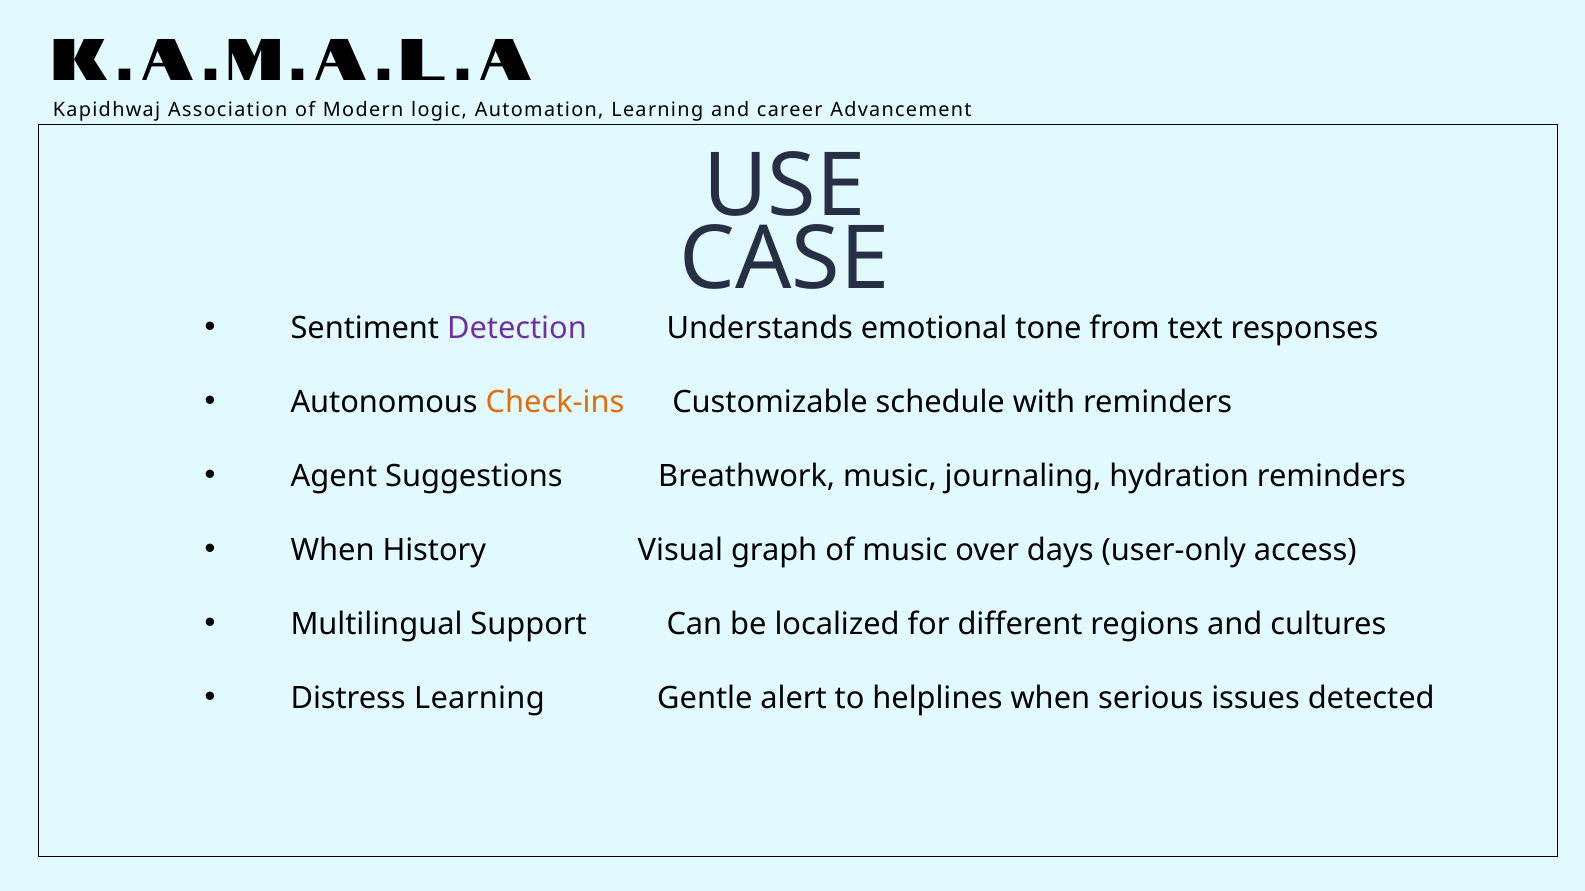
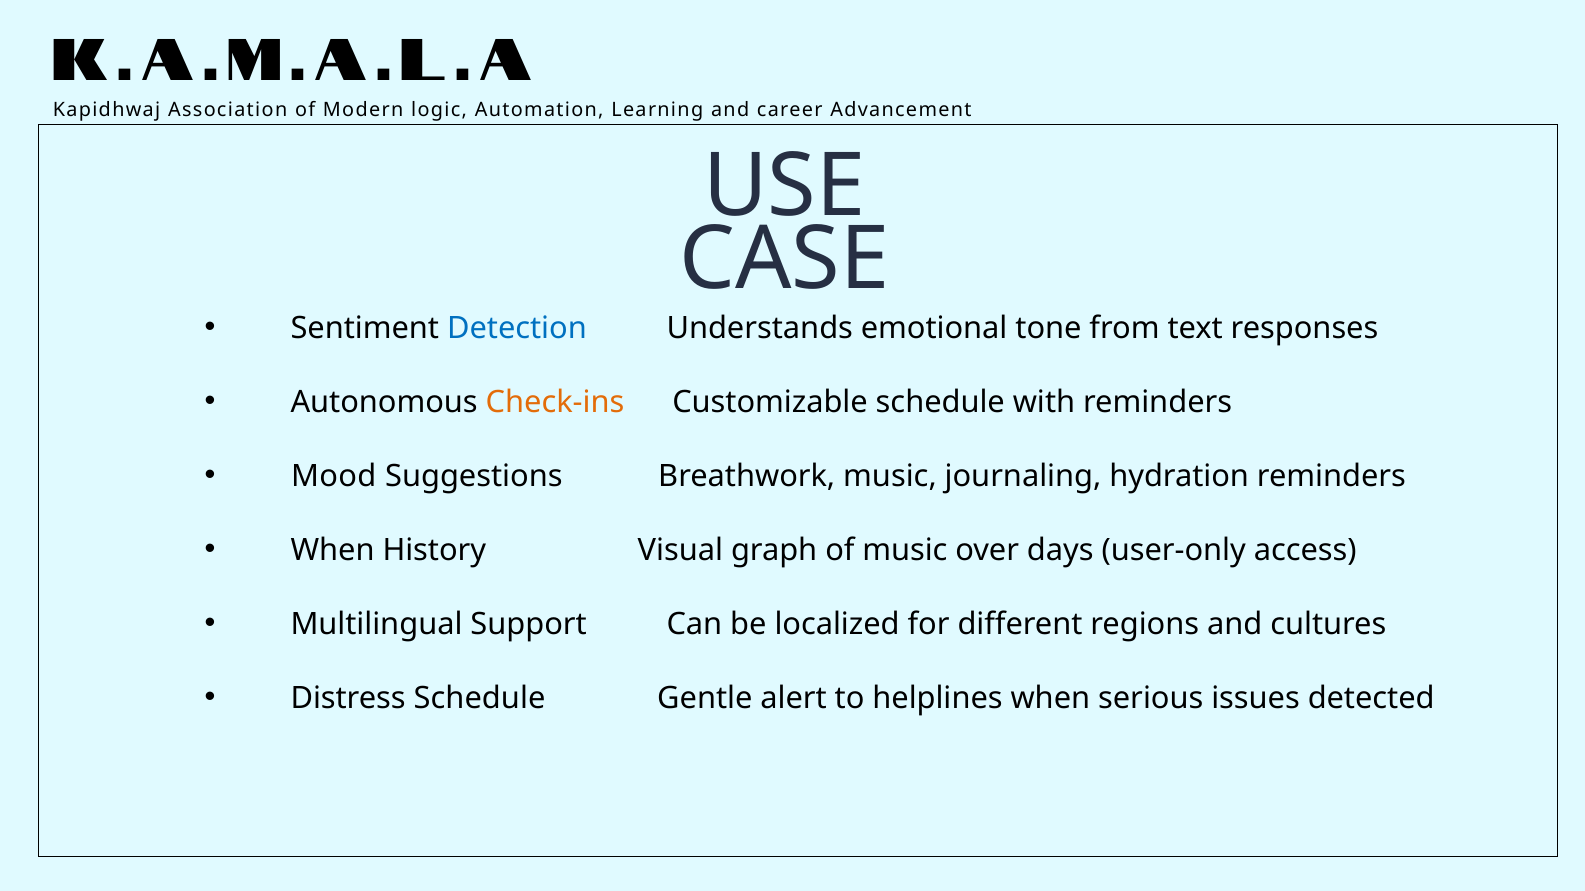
Detection colour: purple -> blue
Agent: Agent -> Mood
Distress Learning: Learning -> Schedule
